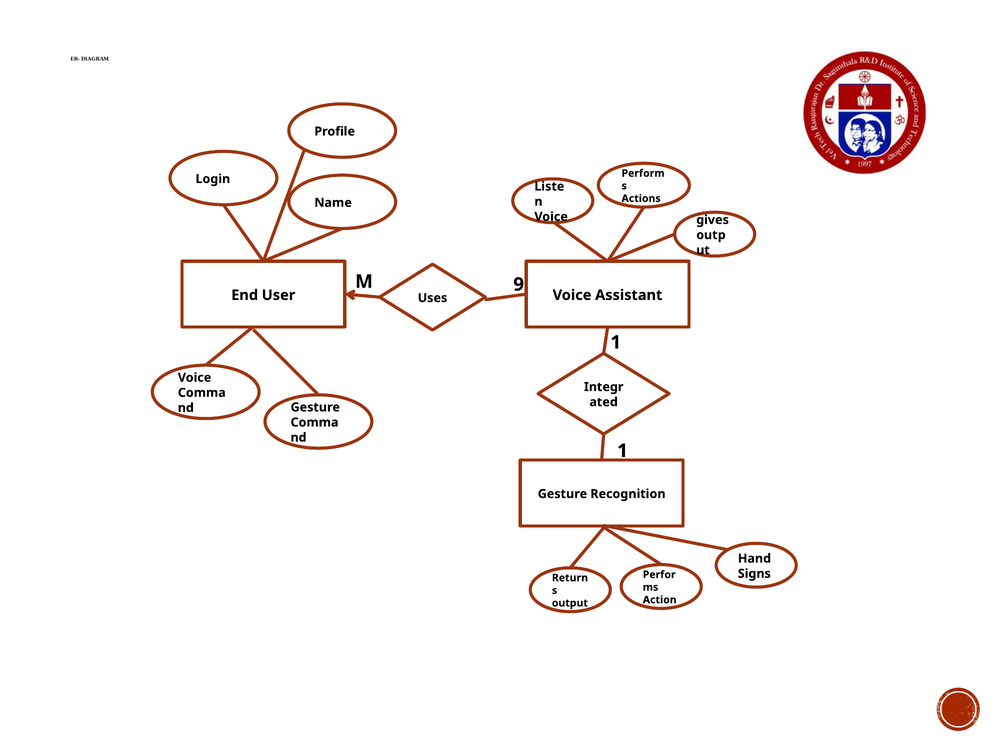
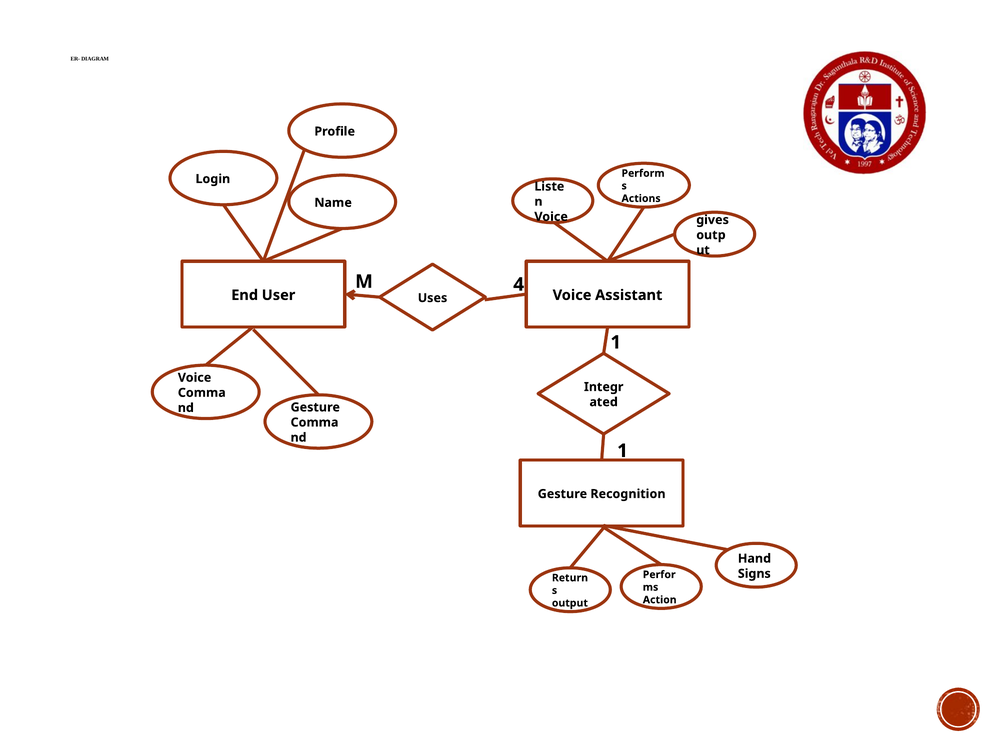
9: 9 -> 4
